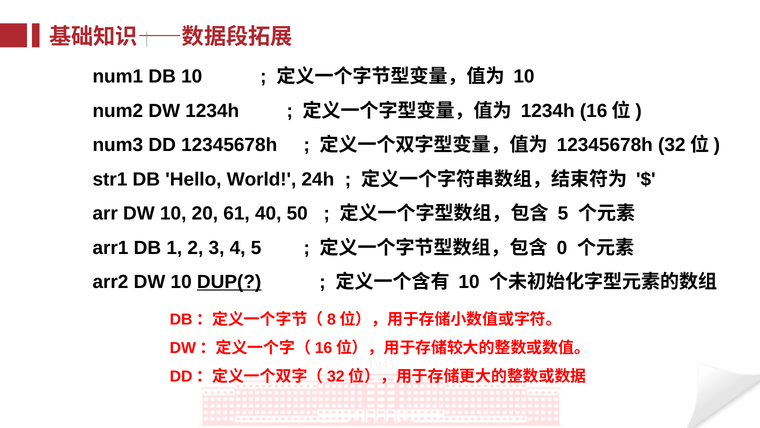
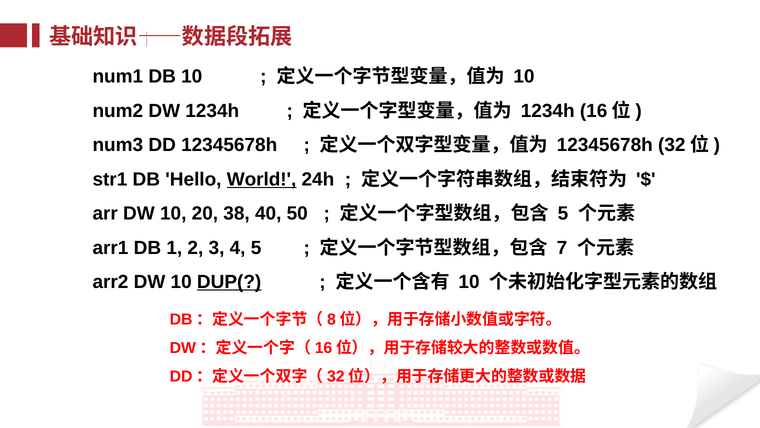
World underline: none -> present
61: 61 -> 38
0: 0 -> 7
